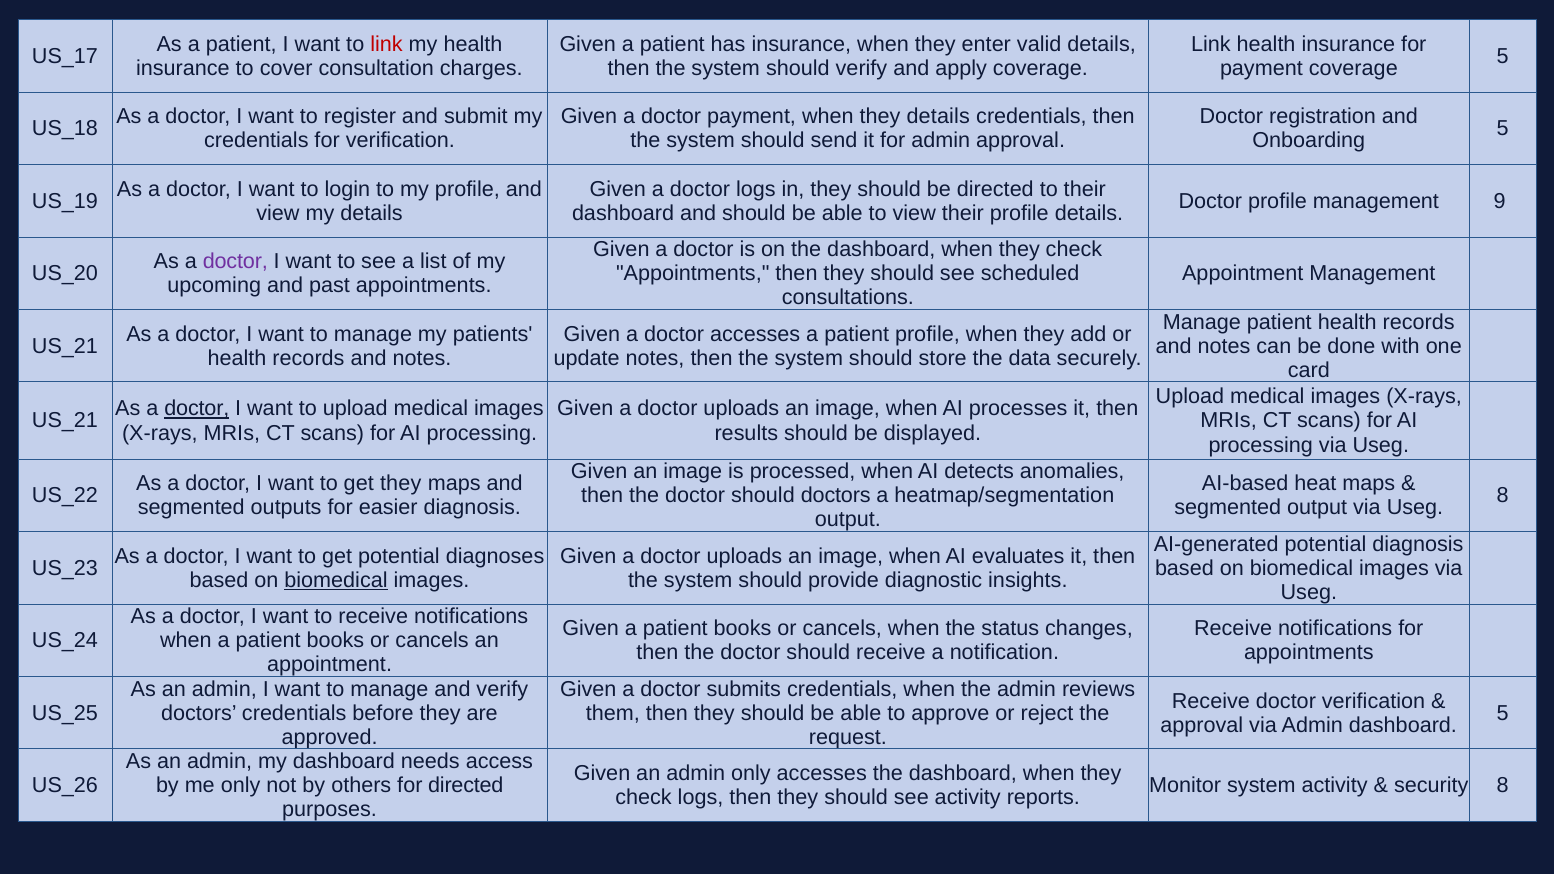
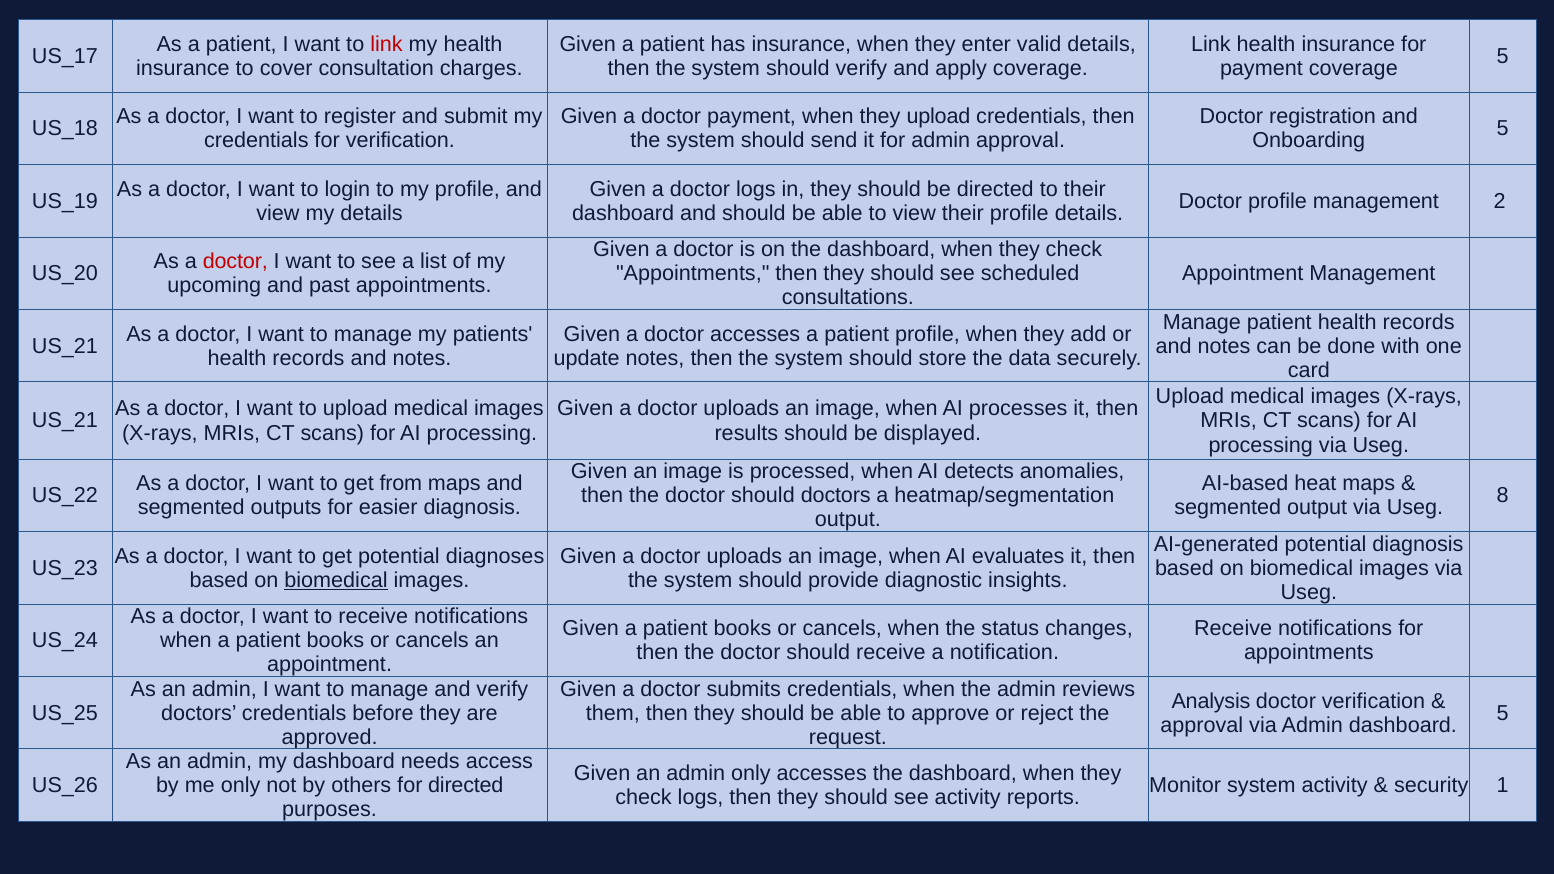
they details: details -> upload
9: 9 -> 2
doctor at (235, 262) colour: purple -> red
doctor at (197, 409) underline: present -> none
get they: they -> from
Receive at (1211, 701): Receive -> Analysis
security 8: 8 -> 1
